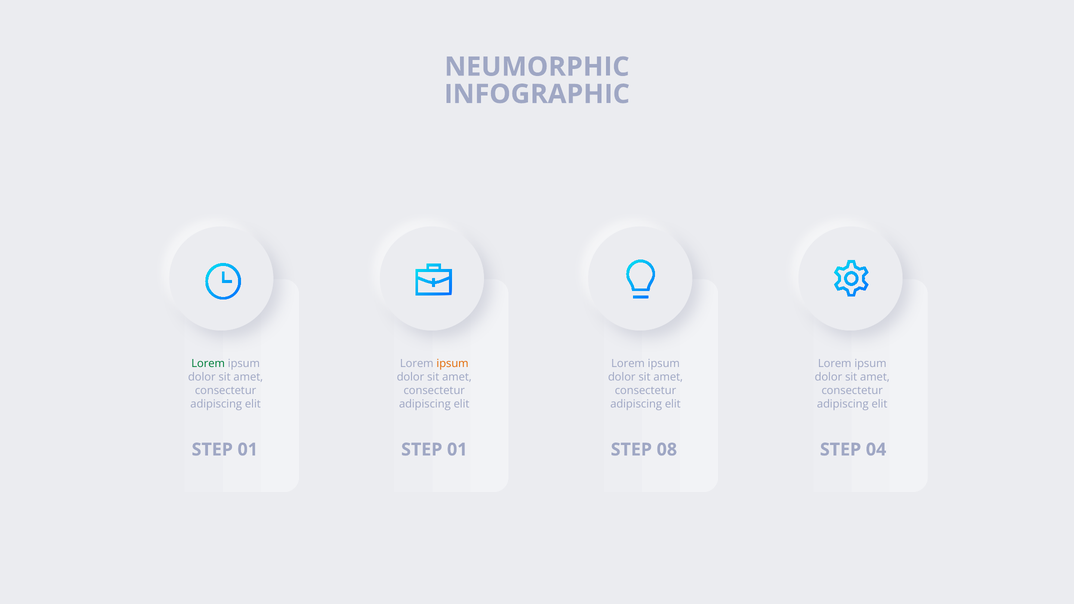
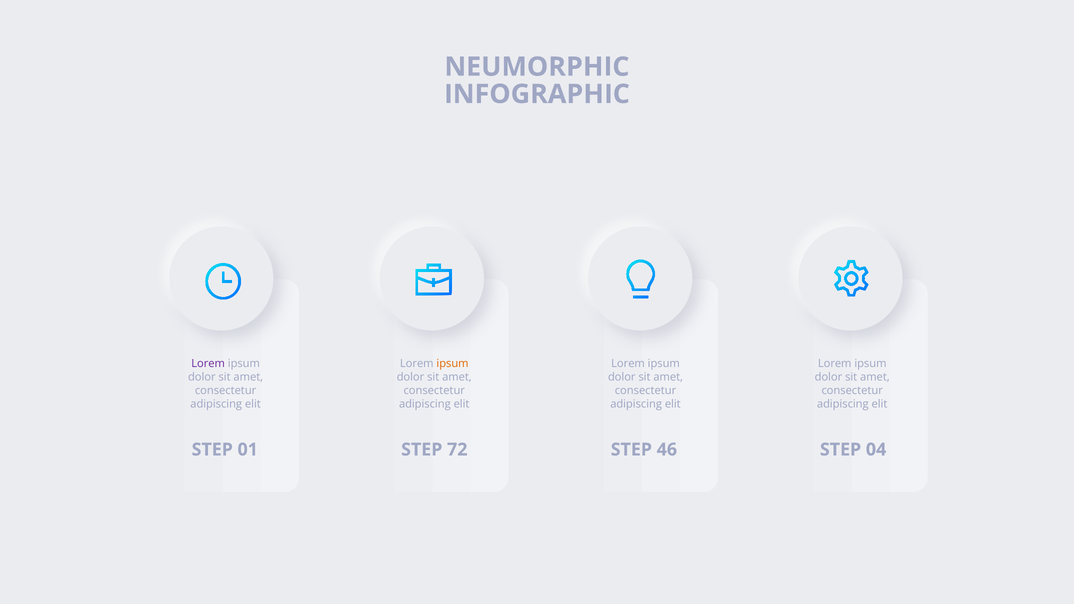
Lorem at (208, 364) colour: green -> purple
01 STEP 01: 01 -> 72
08: 08 -> 46
